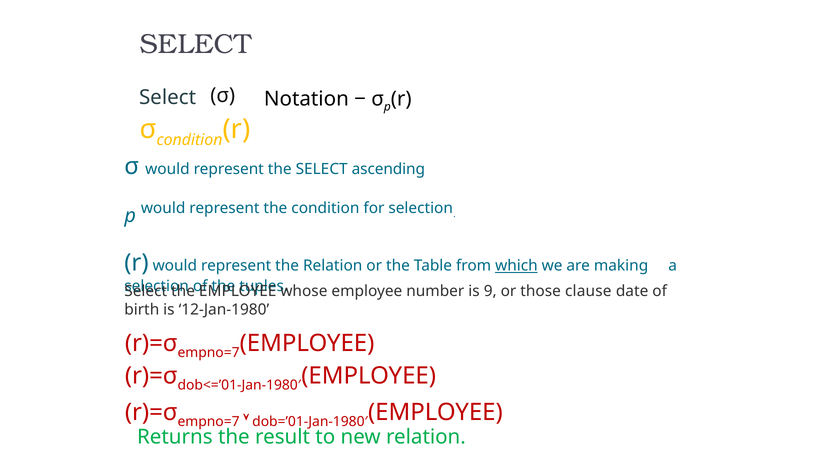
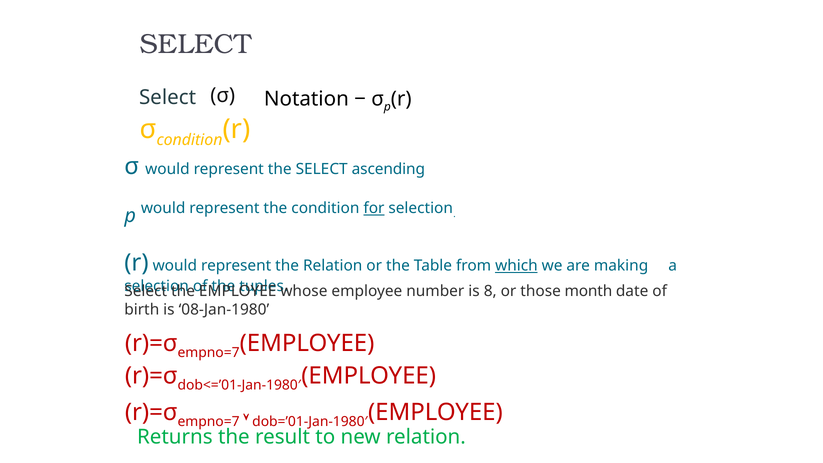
for underline: none -> present
9: 9 -> 8
clause: clause -> month
12-Jan-1980: 12-Jan-1980 -> 08-Jan-1980
